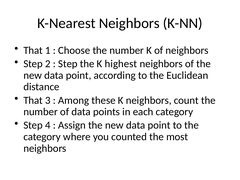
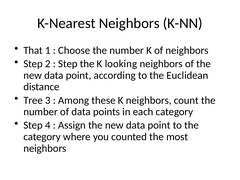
highest: highest -> looking
That at (33, 100): That -> Tree
